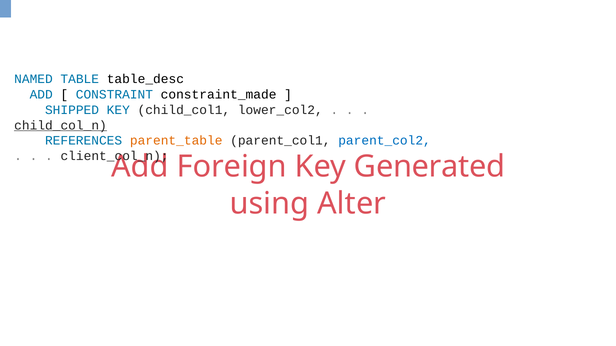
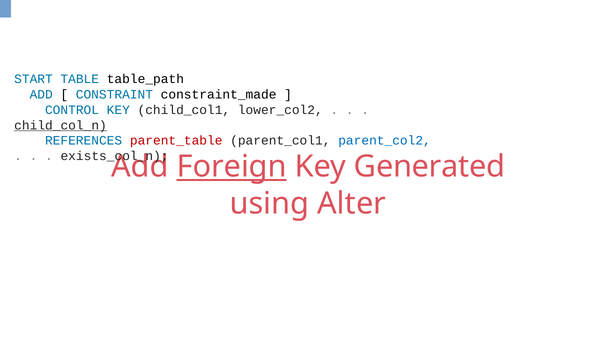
NAMED: NAMED -> START
table_desc: table_desc -> table_path
SHIPPED: SHIPPED -> CONTROL
parent_table colour: orange -> red
client_col_n: client_col_n -> exists_col_n
Foreign underline: none -> present
